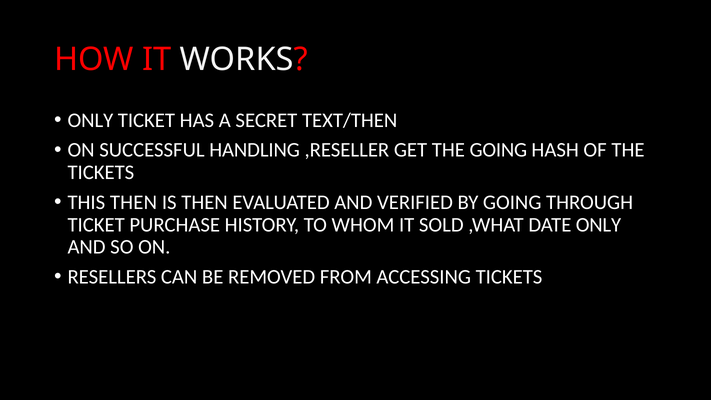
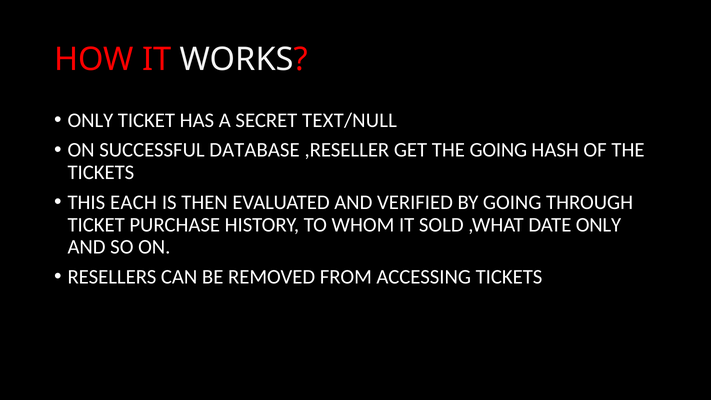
TEXT/THEN: TEXT/THEN -> TEXT/NULL
HANDLING: HANDLING -> DATABASE
THIS THEN: THEN -> EACH
